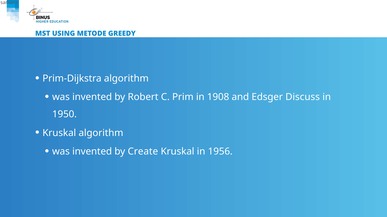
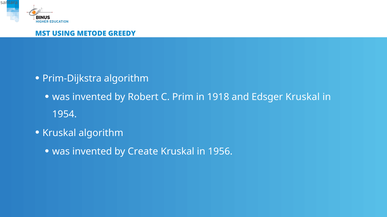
1908: 1908 -> 1918
Edsger Discuss: Discuss -> Kruskal
1950: 1950 -> 1954
